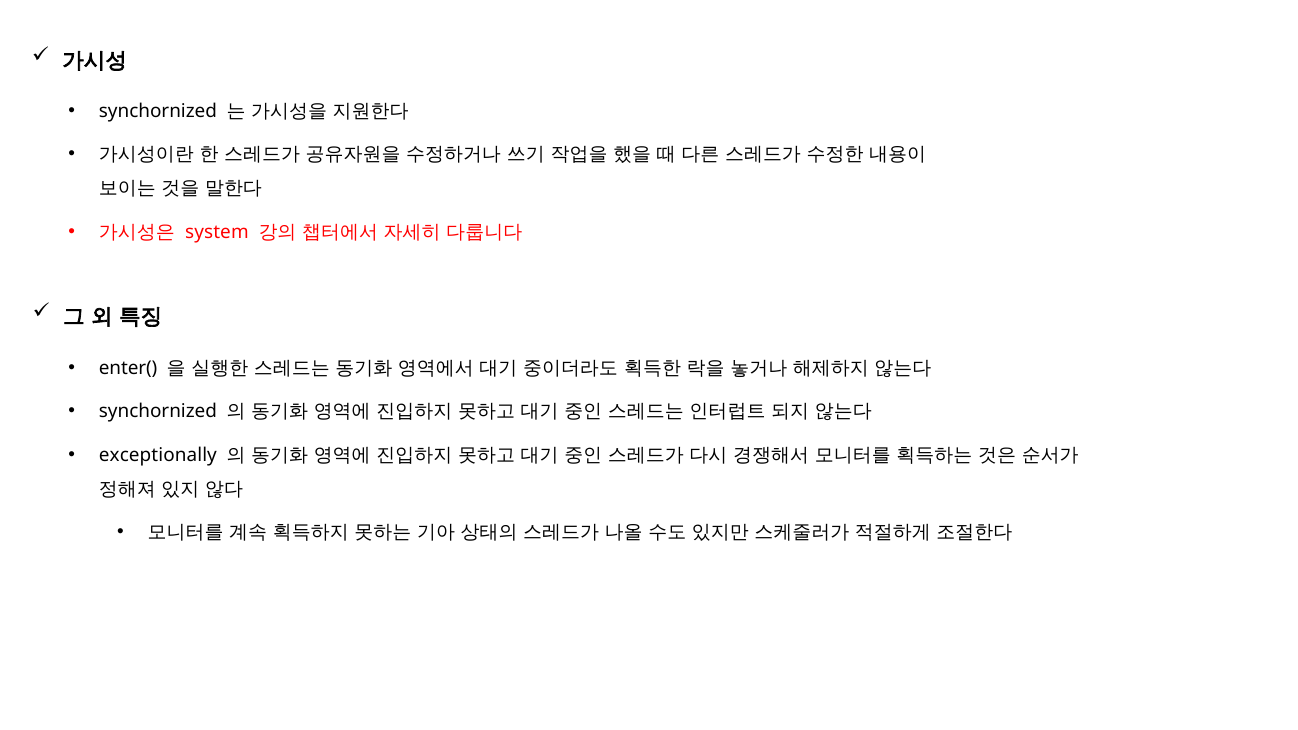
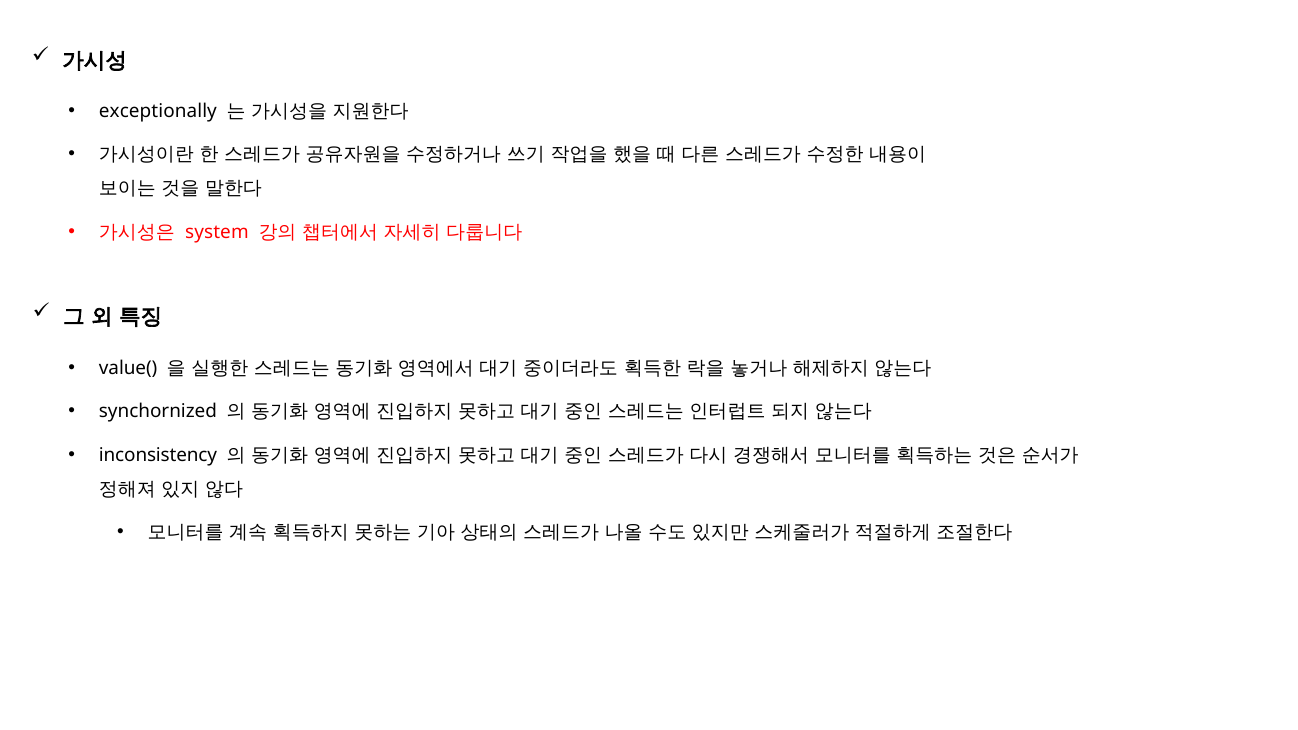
synchornized at (158, 111): synchornized -> exceptionally
enter(: enter( -> value(
exceptionally: exceptionally -> inconsistency
